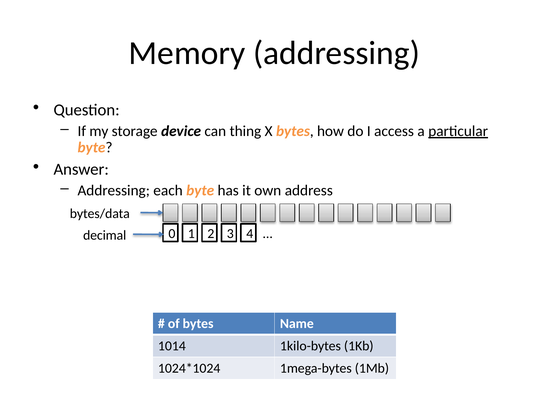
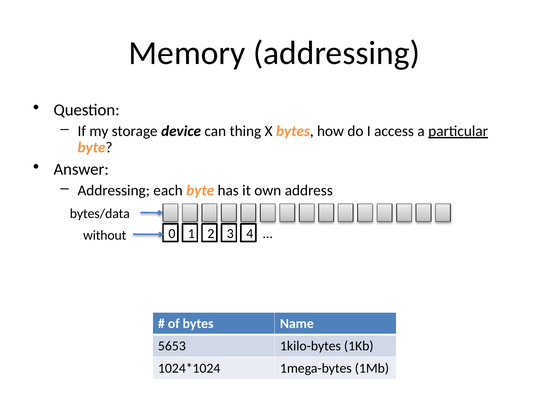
decimal: decimal -> without
1014: 1014 -> 5653
